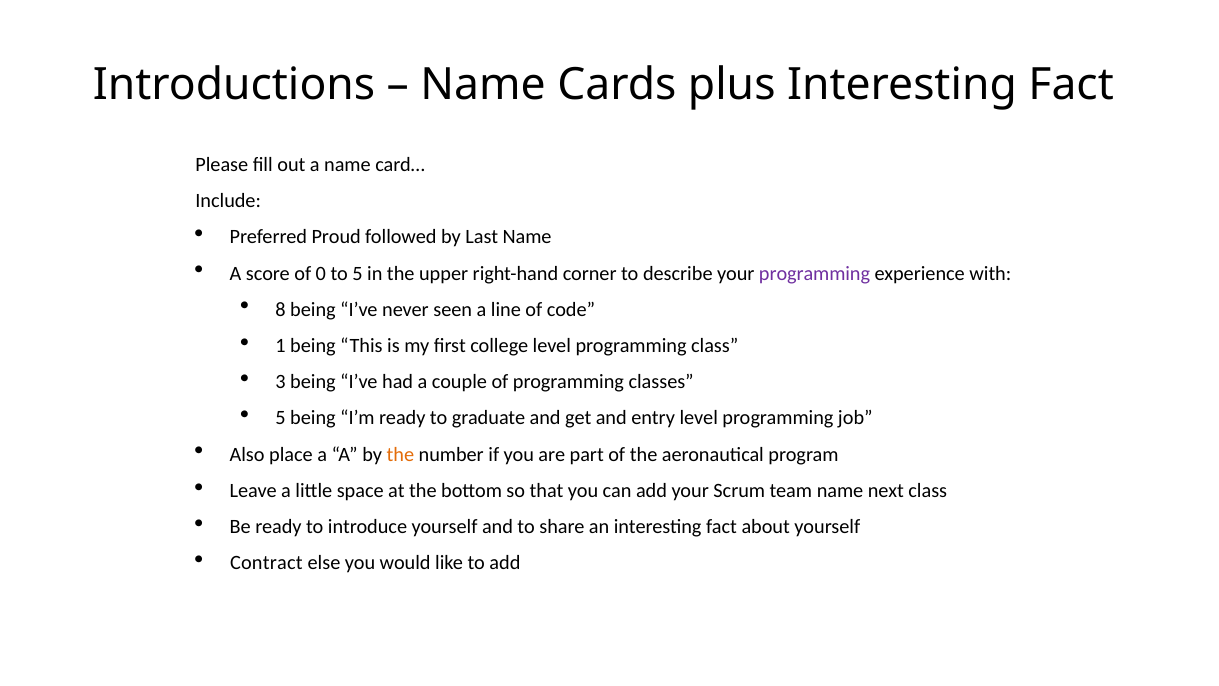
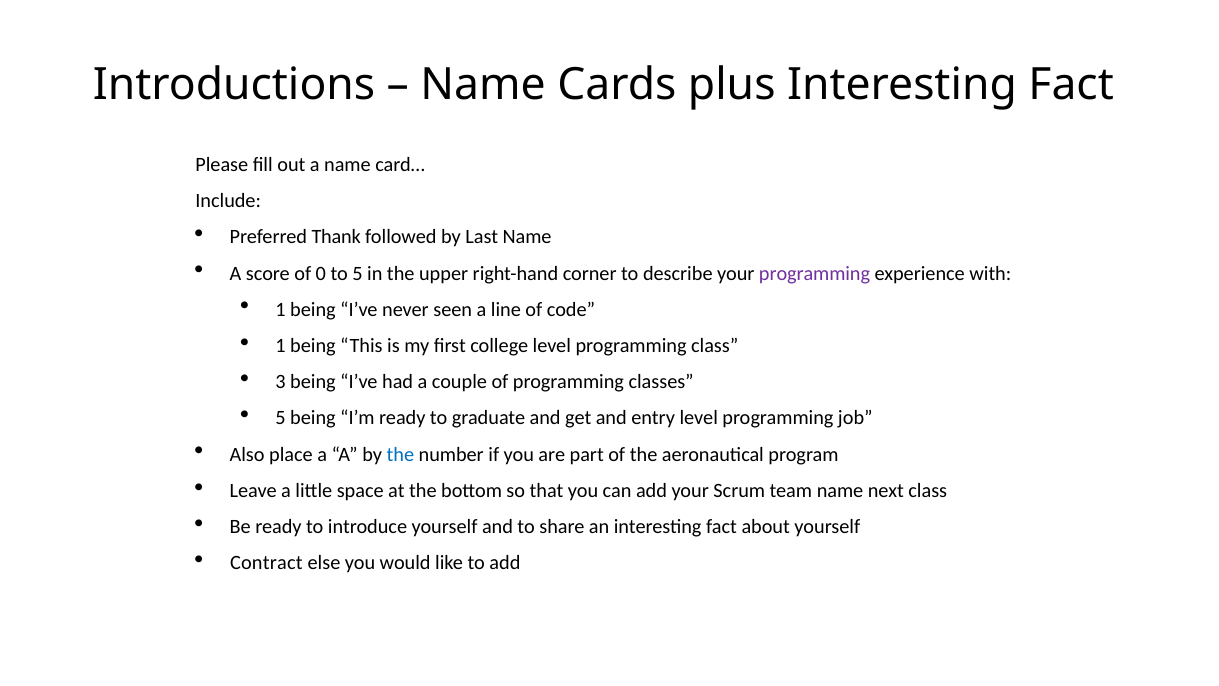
Proud: Proud -> Thank
8 at (281, 309): 8 -> 1
the at (400, 454) colour: orange -> blue
